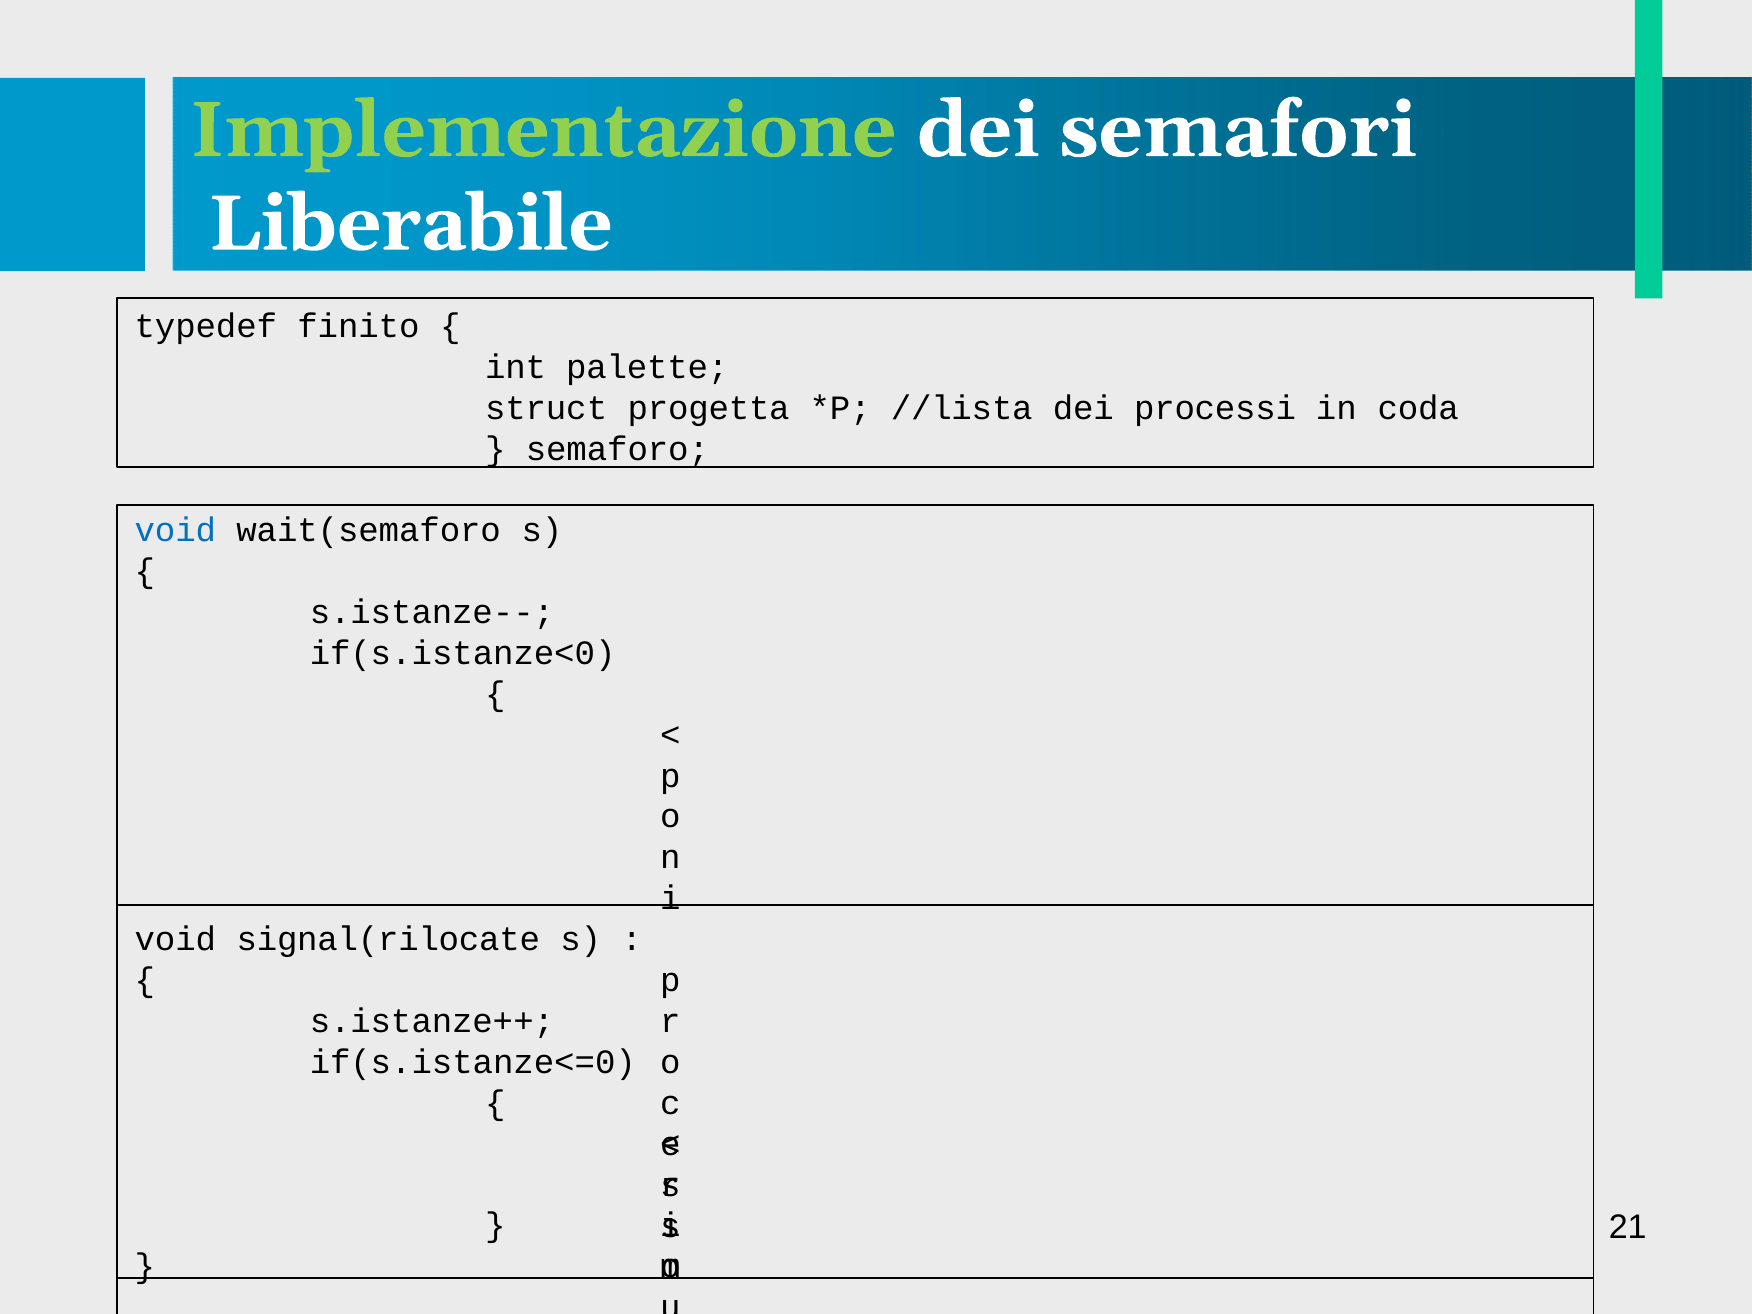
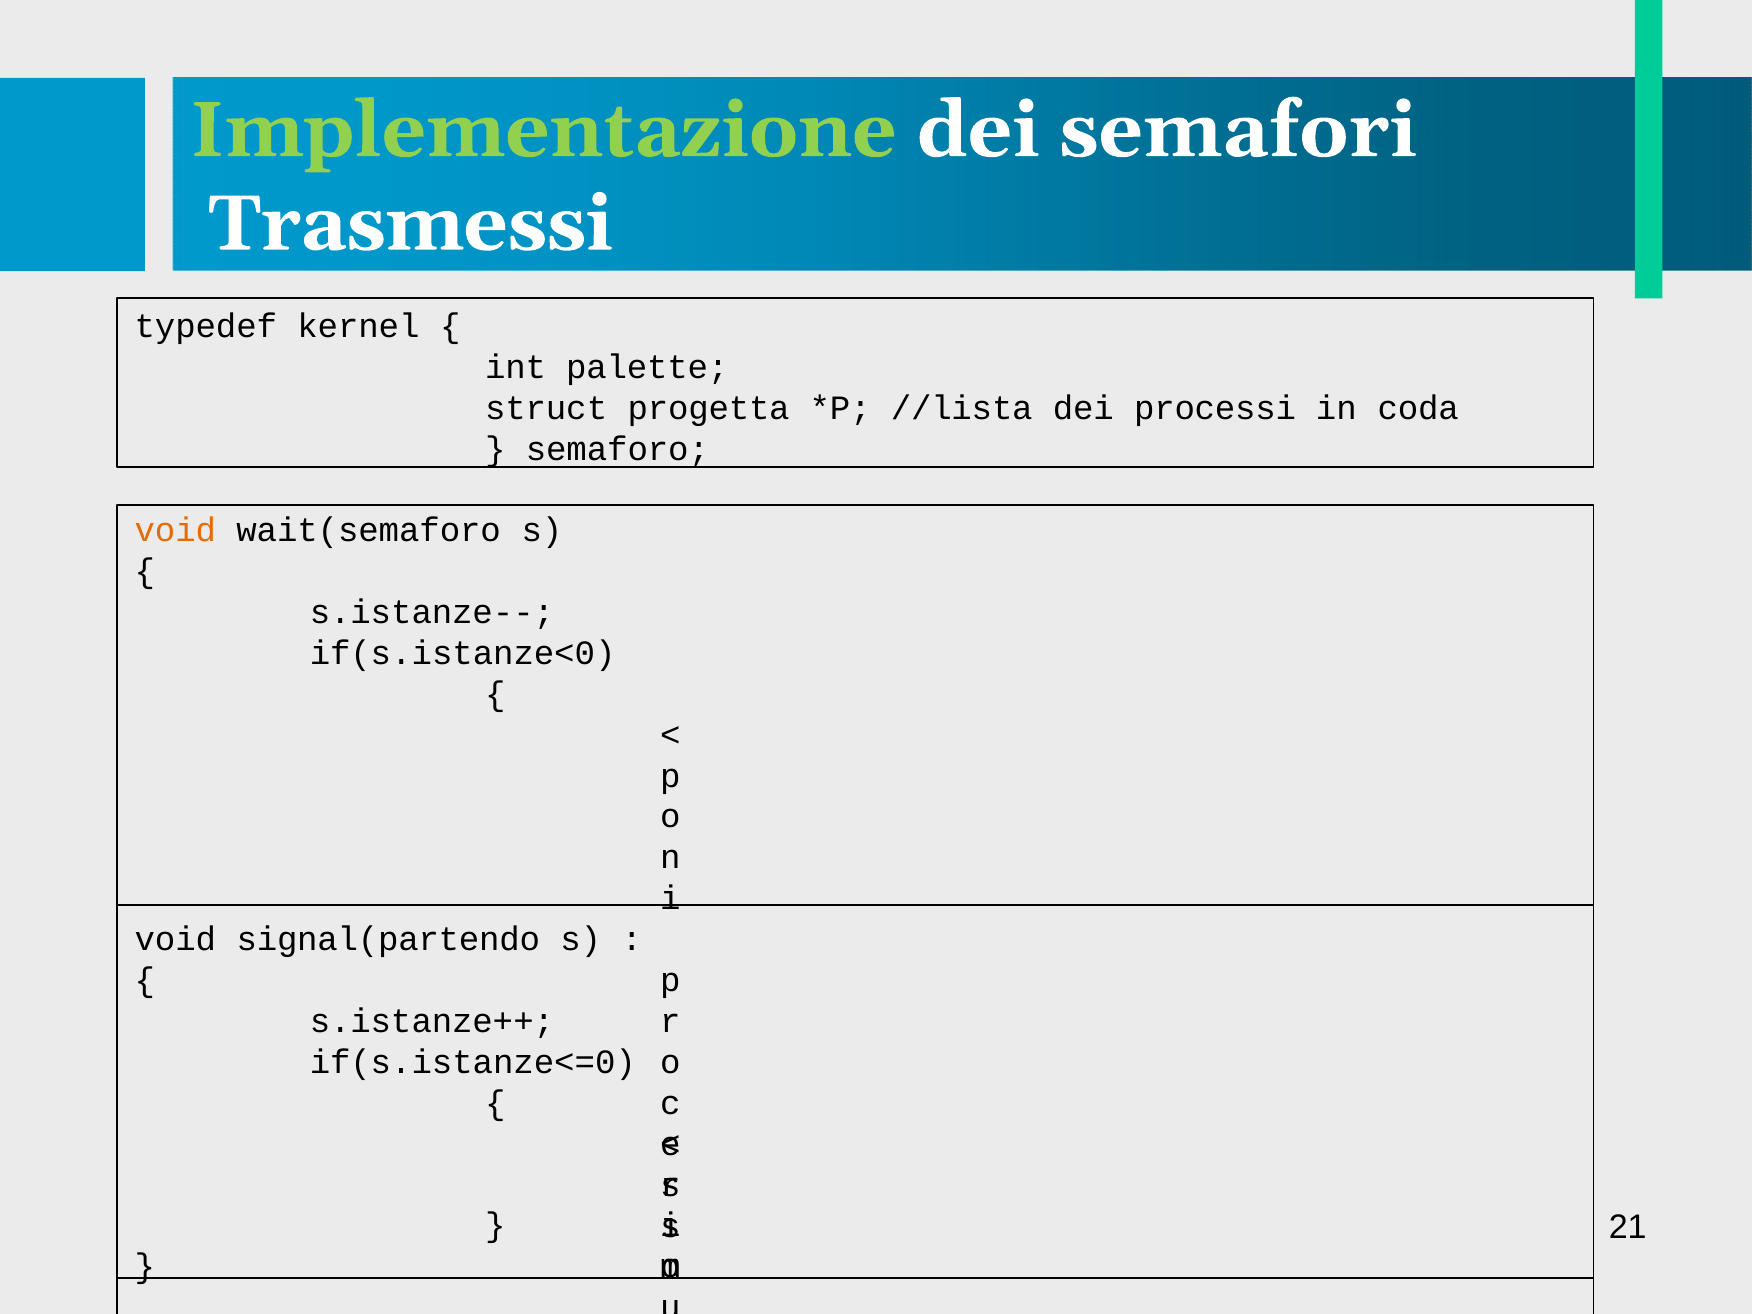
Liberabile: Liberabile -> Trasmessi
finito: finito -> kernel
void at (175, 530) colour: blue -> orange
signal(rilocate: signal(rilocate -> signal(partendo
